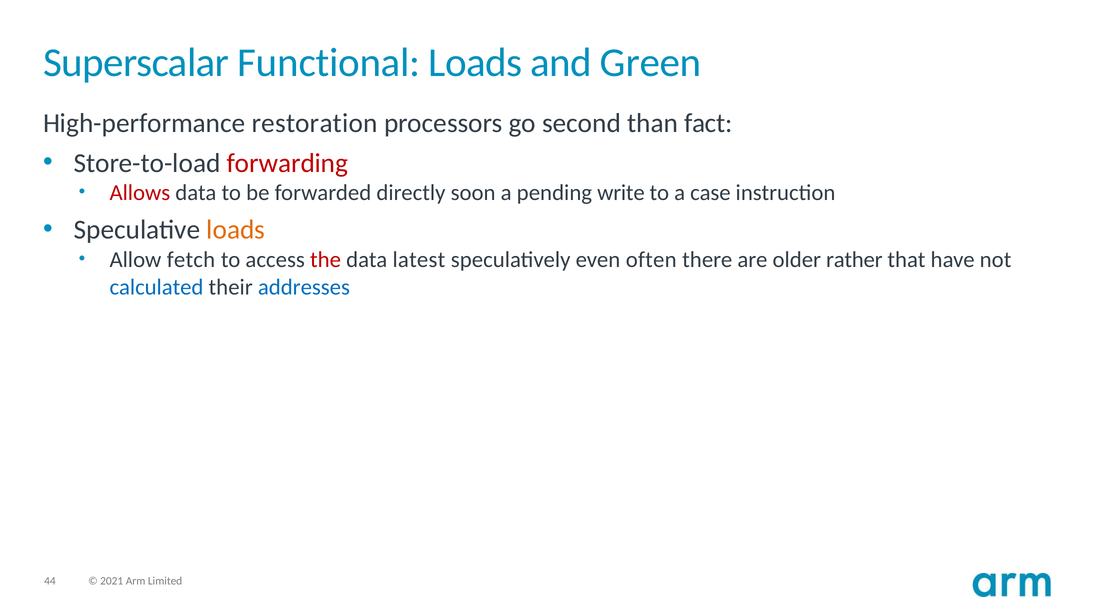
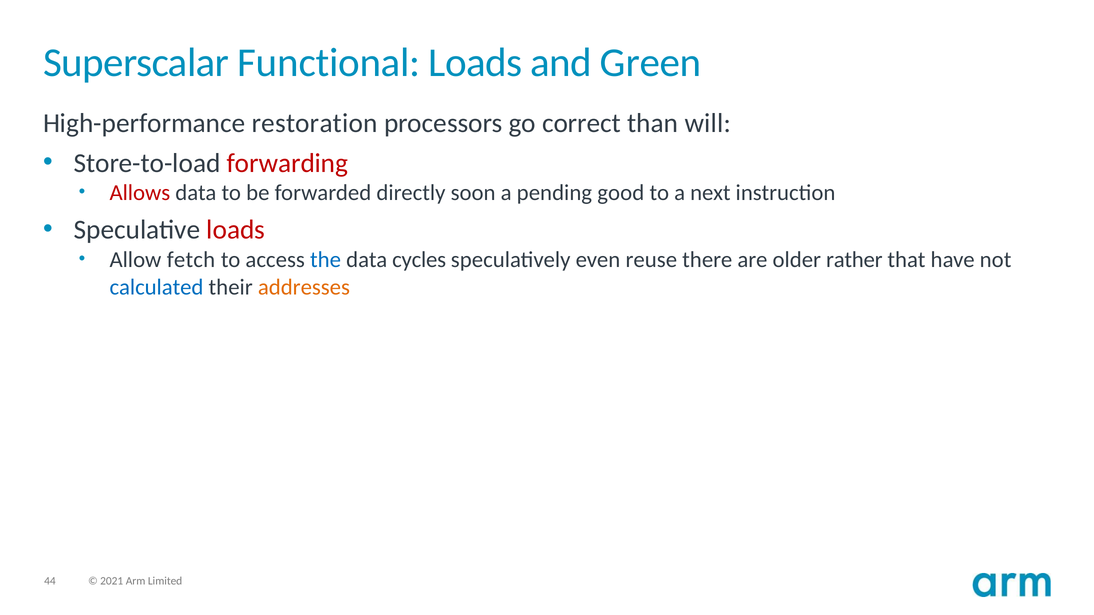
second: second -> correct
fact: fact -> will
write: write -> good
case: case -> next
loads at (236, 230) colour: orange -> red
the colour: red -> blue
latest: latest -> cycles
often: often -> reuse
addresses colour: blue -> orange
